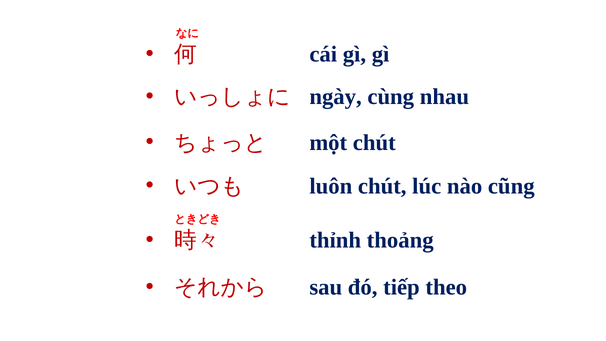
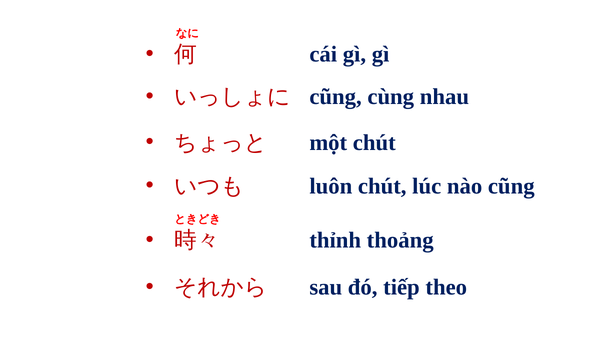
ngày at (336, 97): ngày -> cũng
